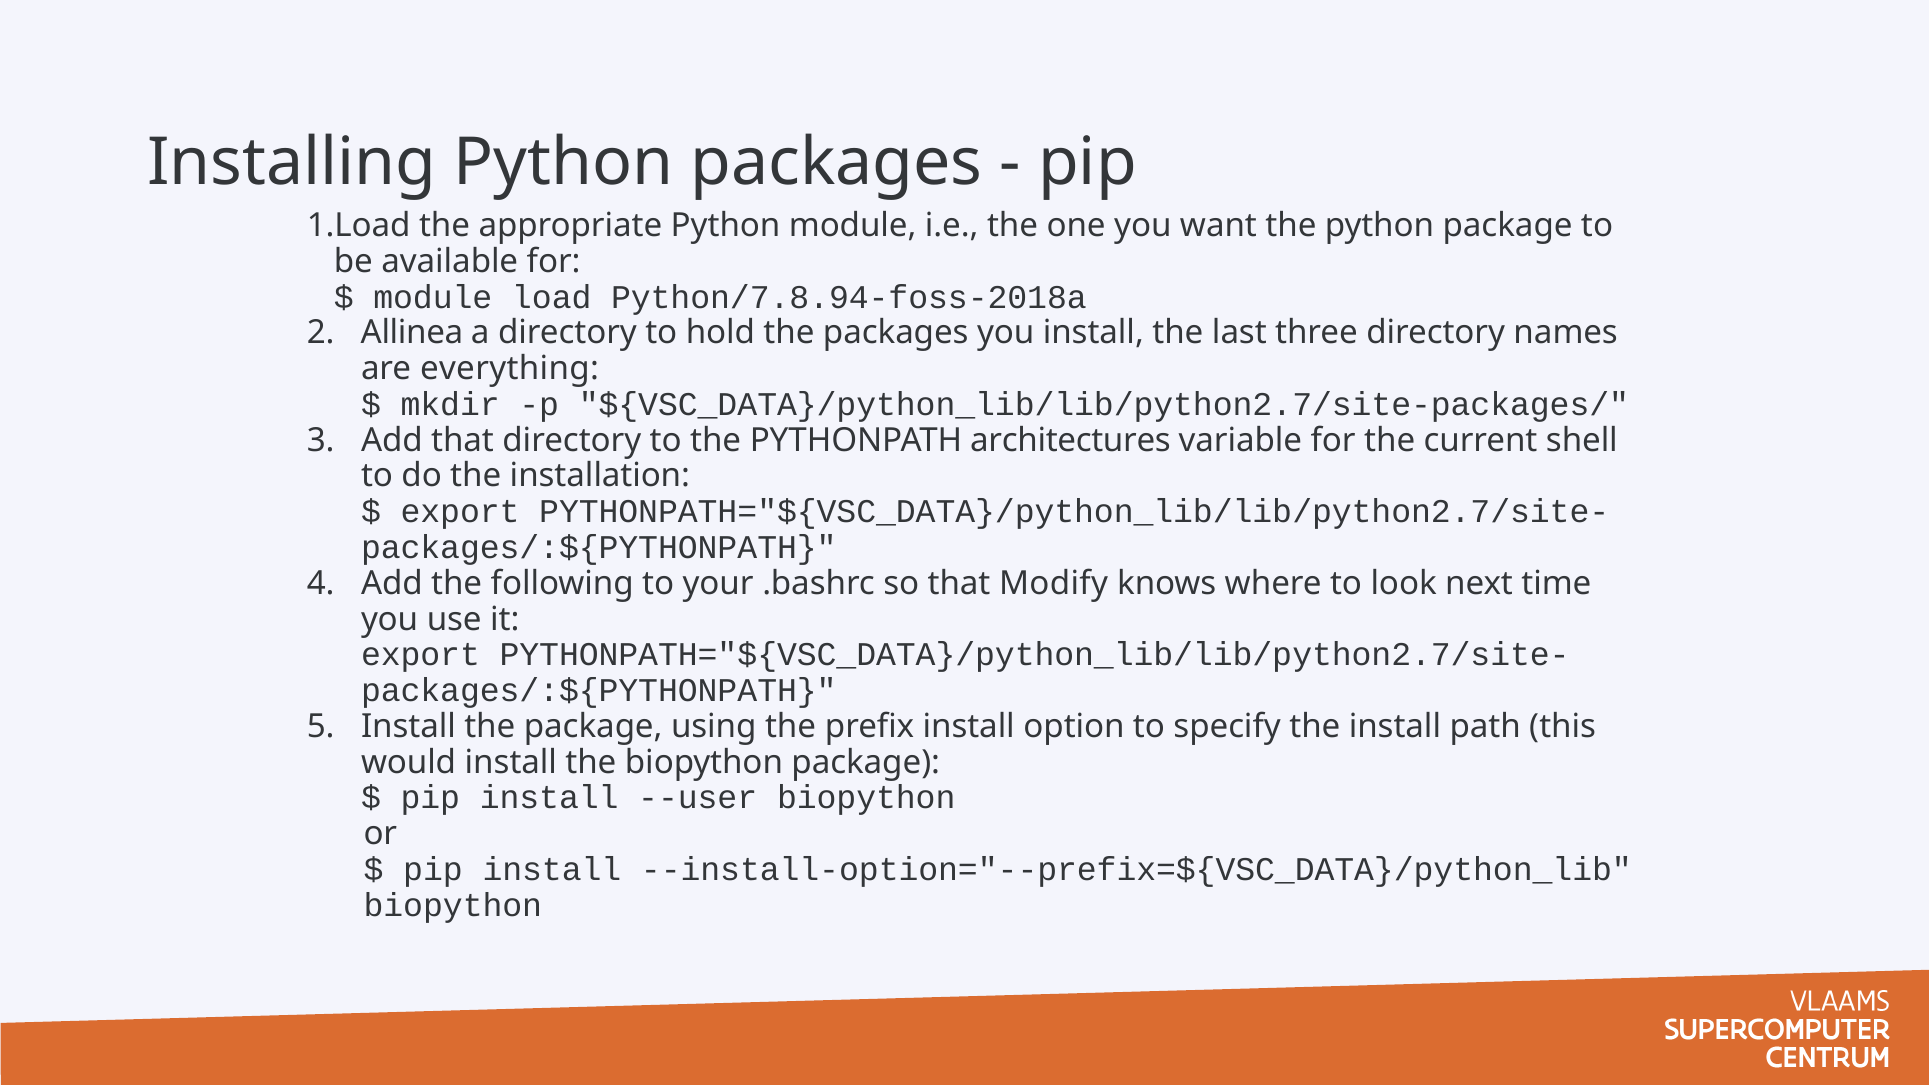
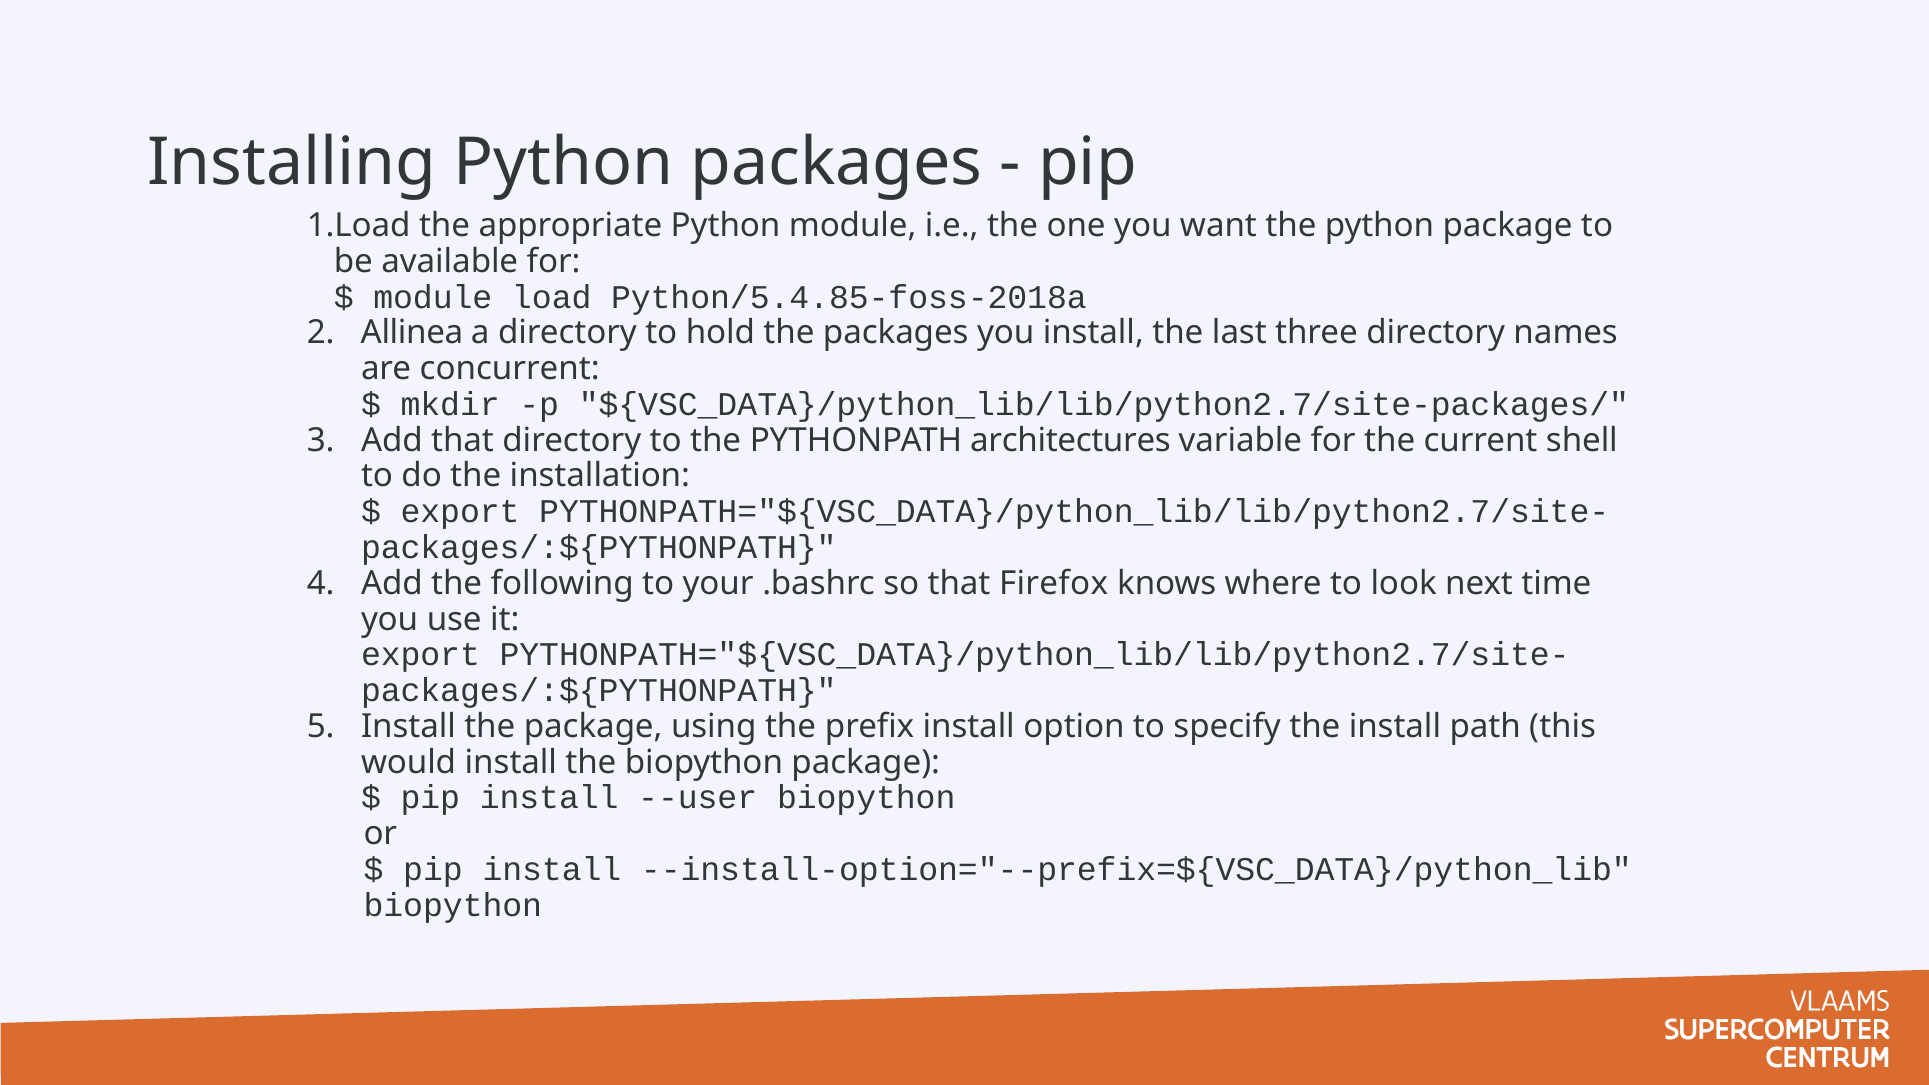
Python/7.8.94-foss-2018a: Python/7.8.94-foss-2018a -> Python/5.4.85-foss-2018a
everything: everything -> concurrent
Modify: Modify -> Firefox
